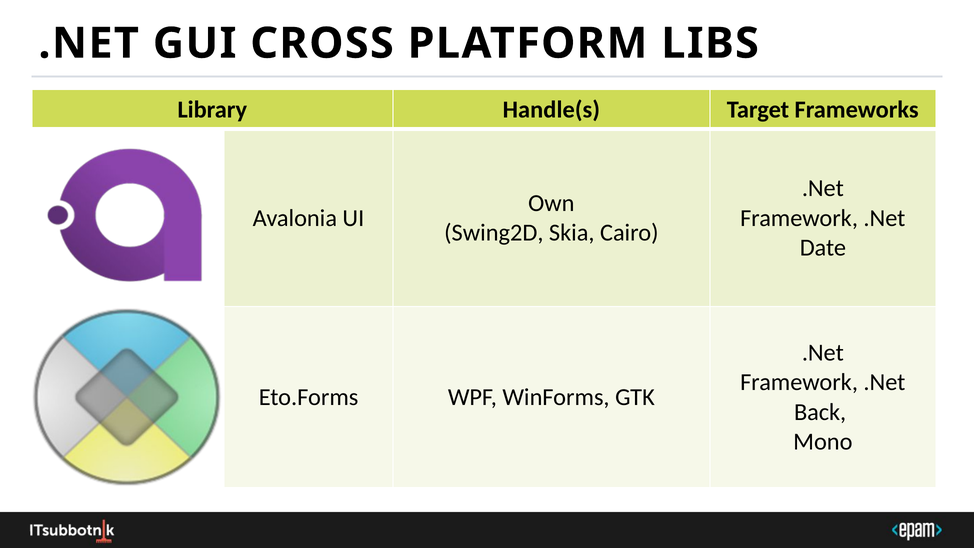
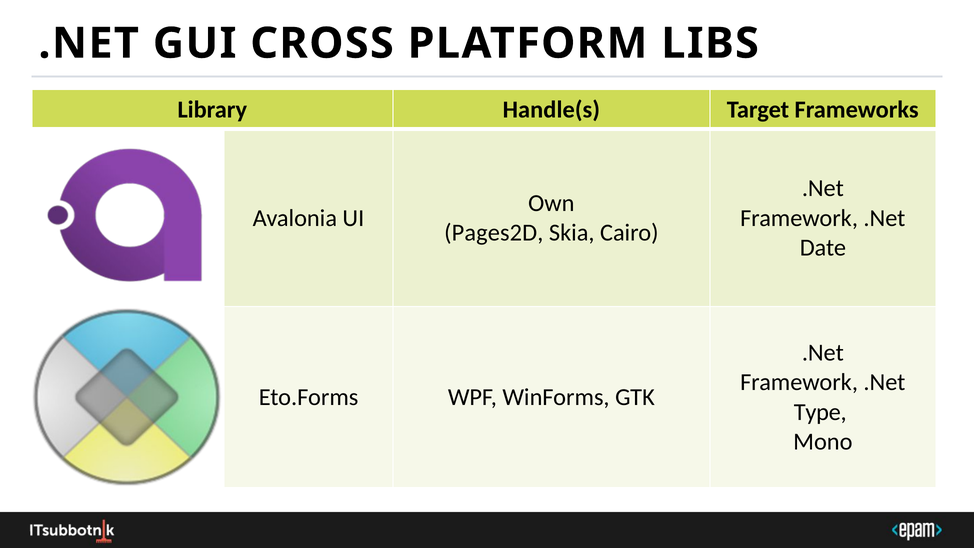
Swing2D: Swing2D -> Pages2D
Back: Back -> Type
